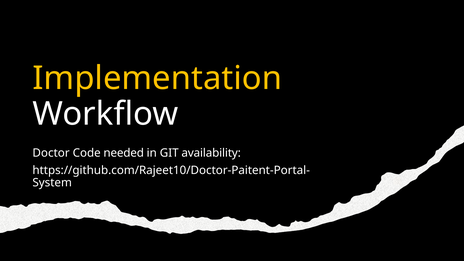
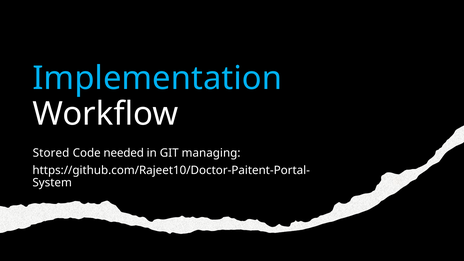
Implementation colour: yellow -> light blue
Doctor: Doctor -> Stored
availability: availability -> managing
